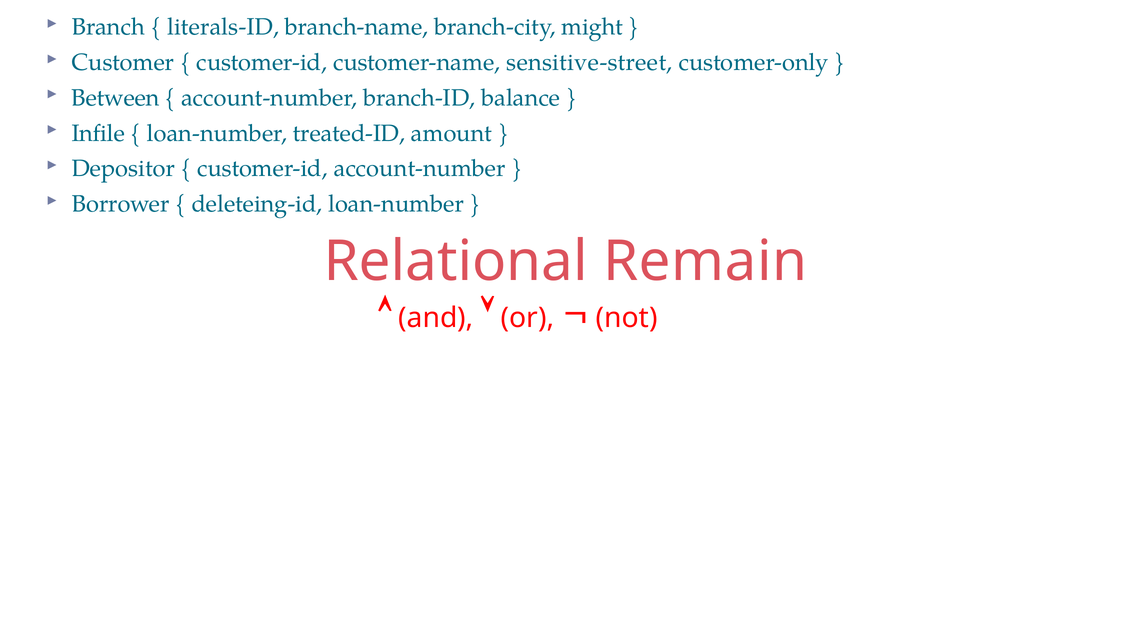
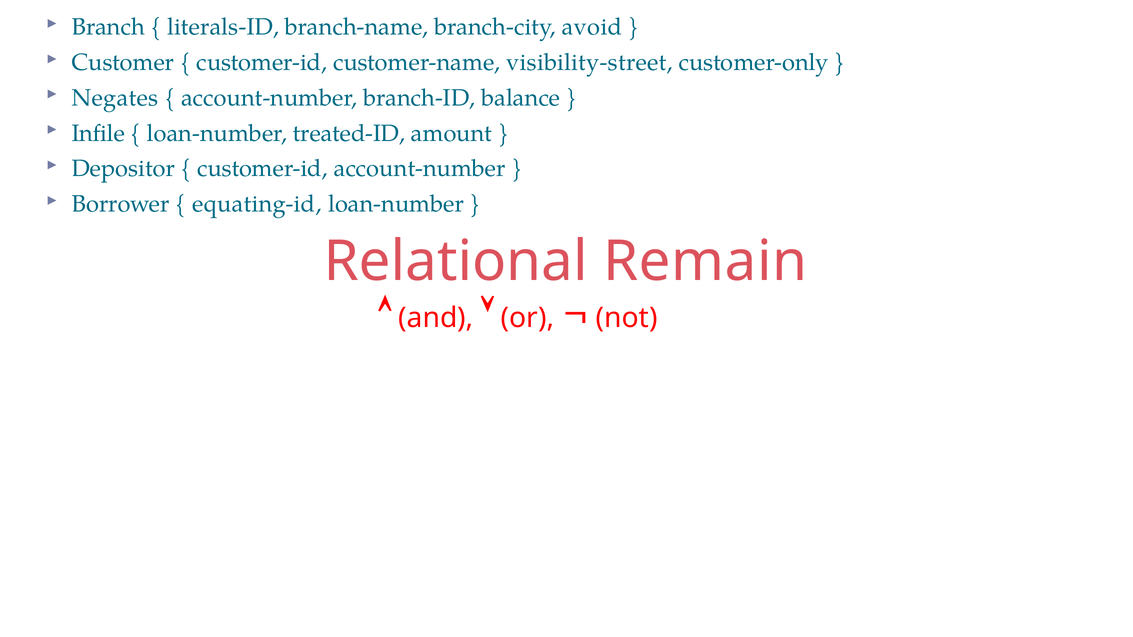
might: might -> avoid
sensitive-street: sensitive-street -> visibility-street
Between: Between -> Negates
deleteing-id: deleteing-id -> equating-id
